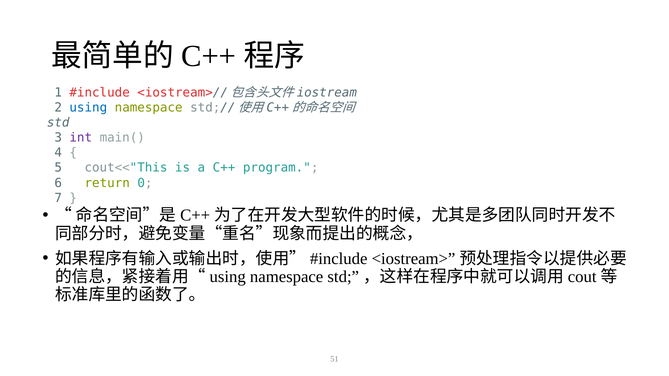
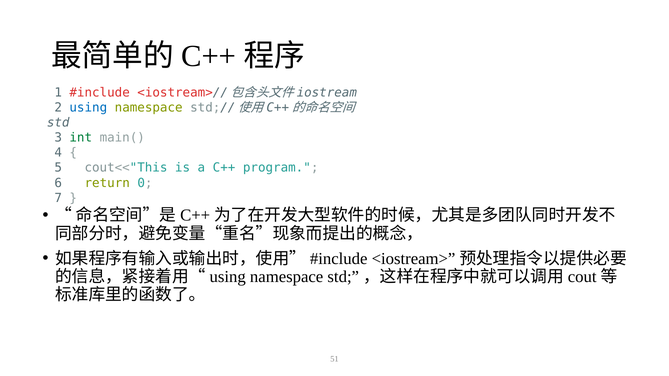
int colour: purple -> green
